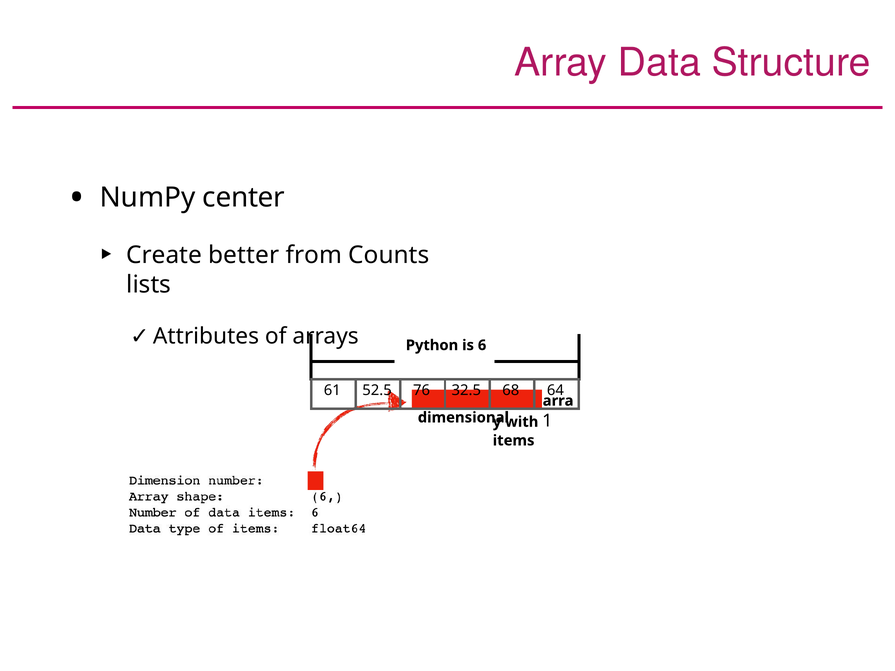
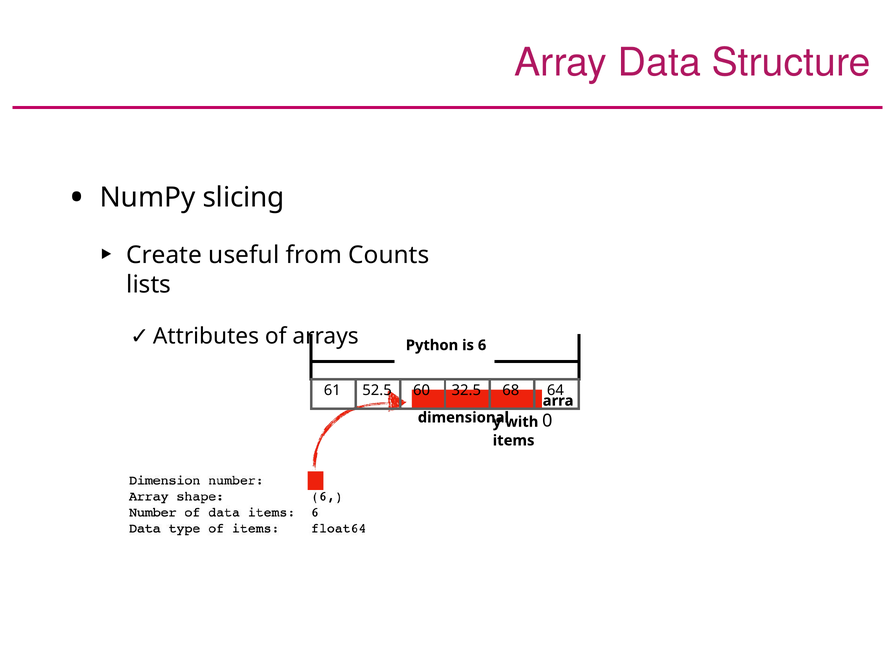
center: center -> slicing
better: better -> useful
76: 76 -> 60
1: 1 -> 0
